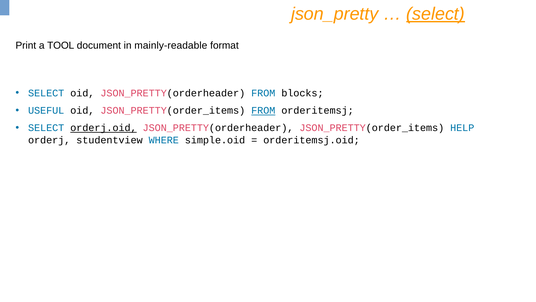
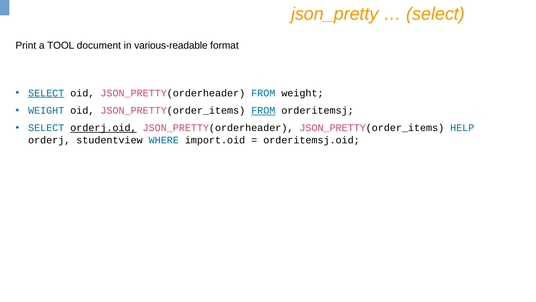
select at (436, 14) underline: present -> none
mainly-readable: mainly-readable -> various-readable
SELECT at (46, 93) underline: none -> present
FROM blocks: blocks -> weight
USEFUL at (46, 110): USEFUL -> WEIGHT
simple.oid: simple.oid -> import.oid
